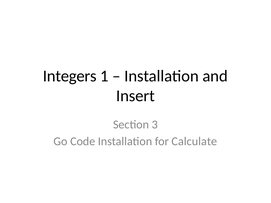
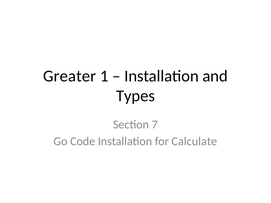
Integers: Integers -> Greater
Insert: Insert -> Types
3: 3 -> 7
